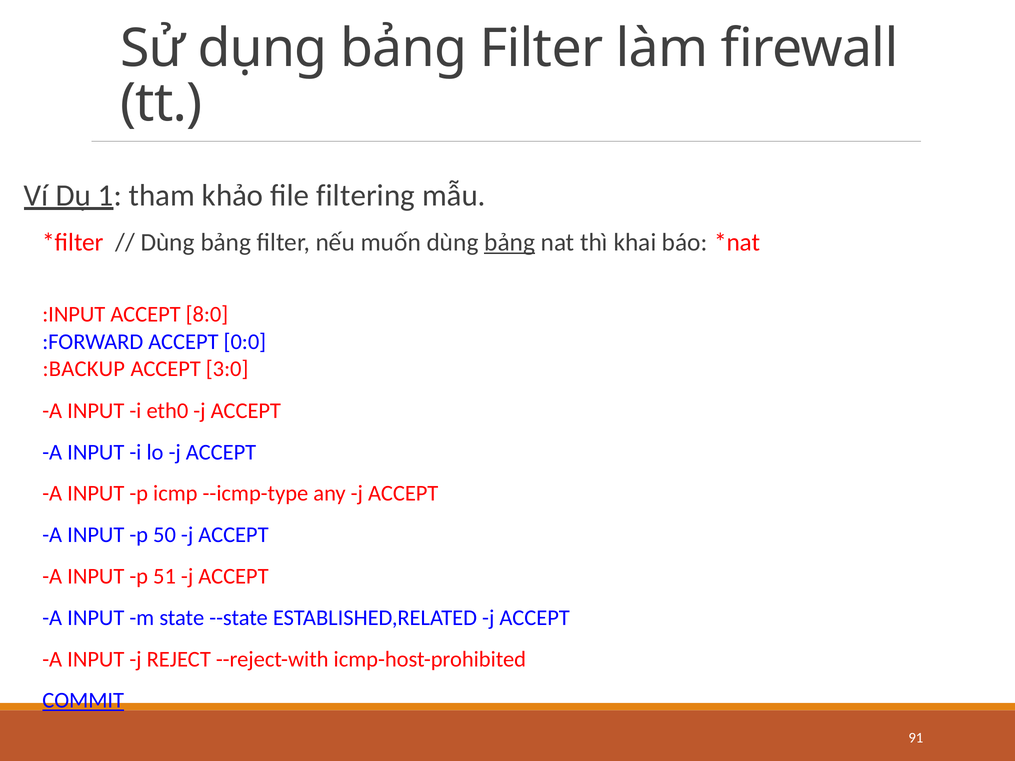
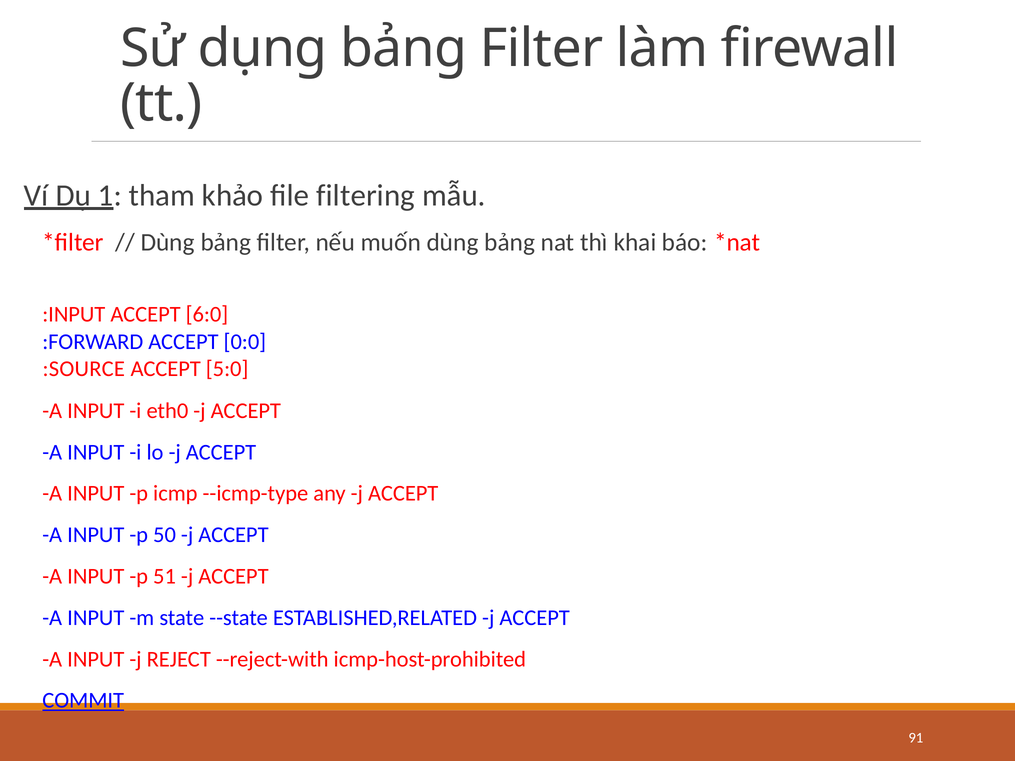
bảng at (510, 242) underline: present -> none
8:0: 8:0 -> 6:0
:BACKUP: :BACKUP -> :SOURCE
3:0: 3:0 -> 5:0
